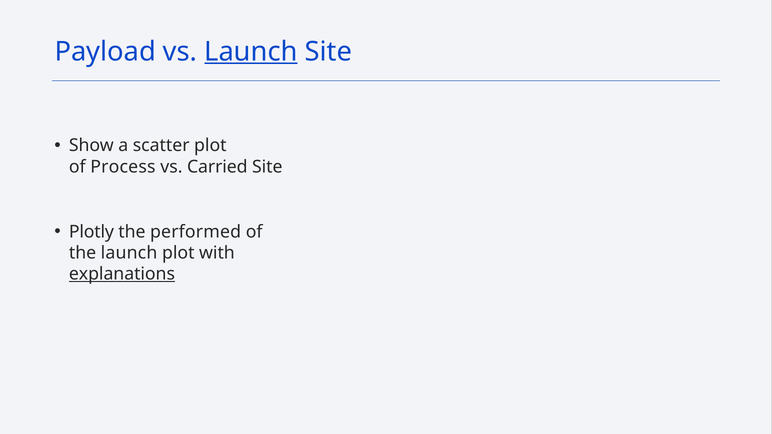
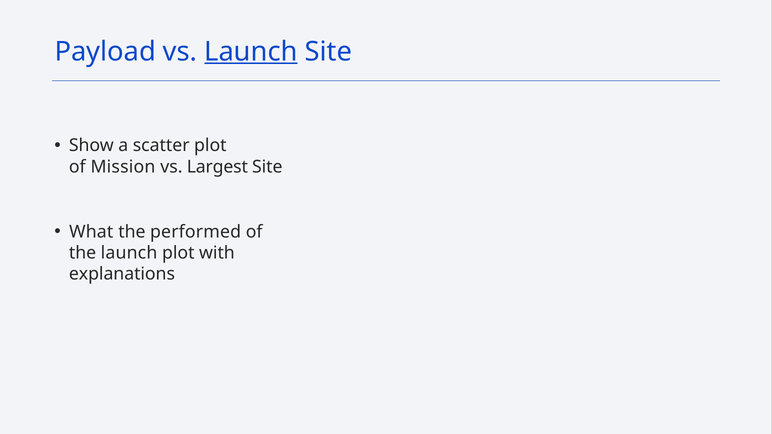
Process: Process -> Mission
Carried: Carried -> Largest
Plotly: Plotly -> What
explanations underline: present -> none
